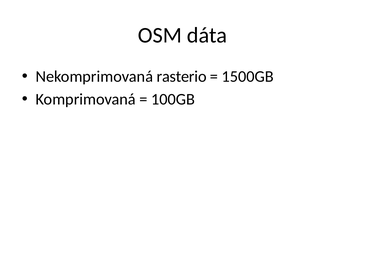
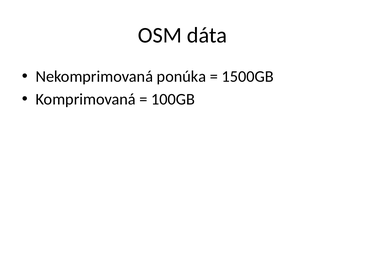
rasterio: rasterio -> ponúka
